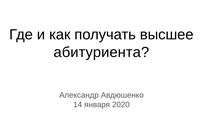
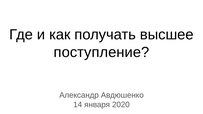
абитуриента: абитуриента -> поступление
